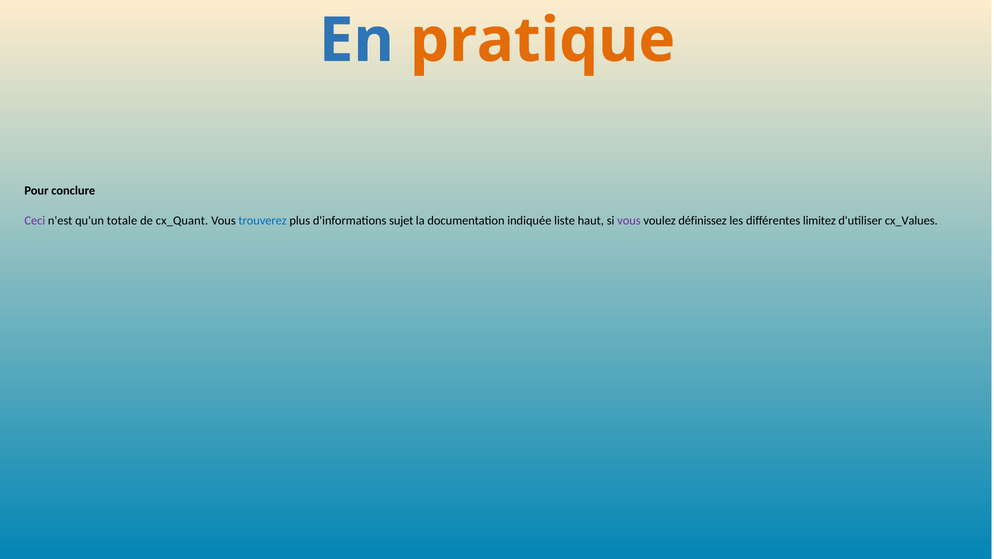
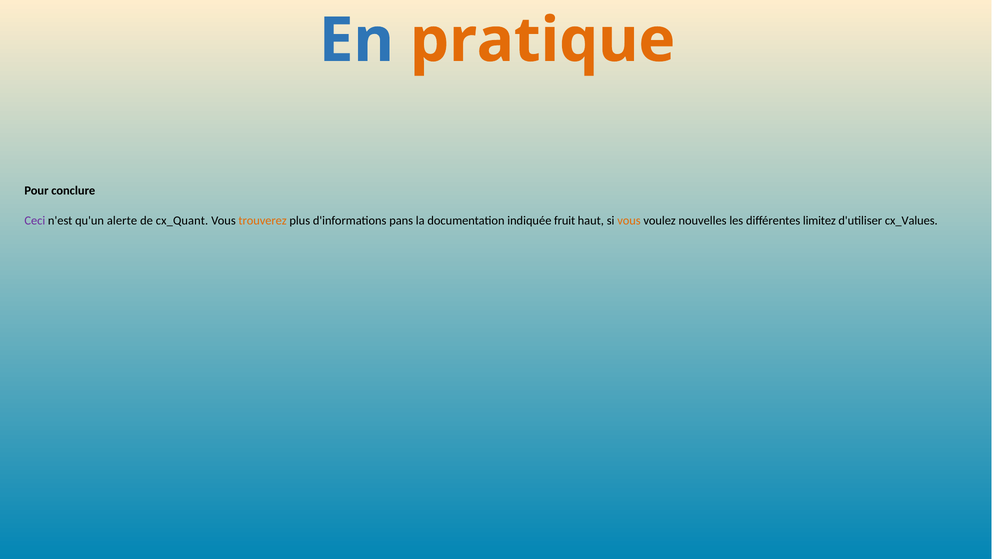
totale: totale -> alerte
trouverez colour: blue -> orange
sujet: sujet -> pans
liste: liste -> fruit
vous at (629, 221) colour: purple -> orange
définissez: définissez -> nouvelles
